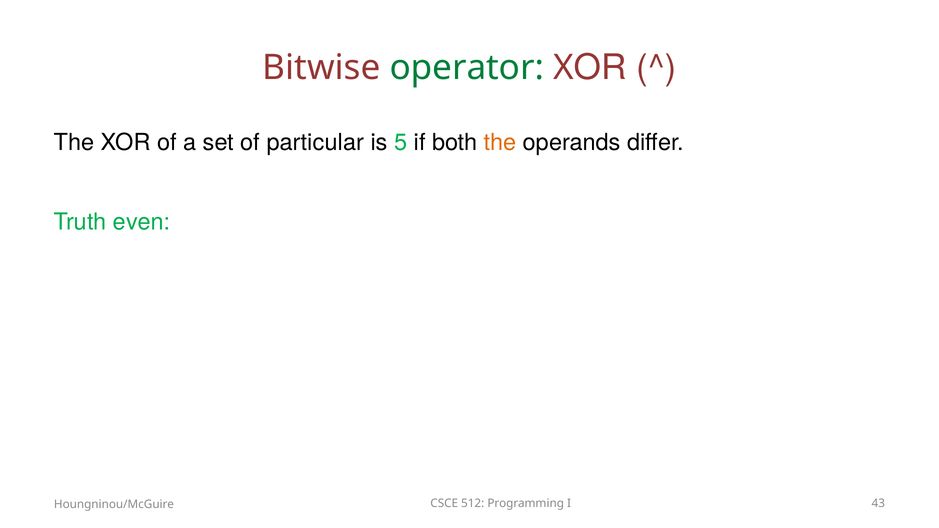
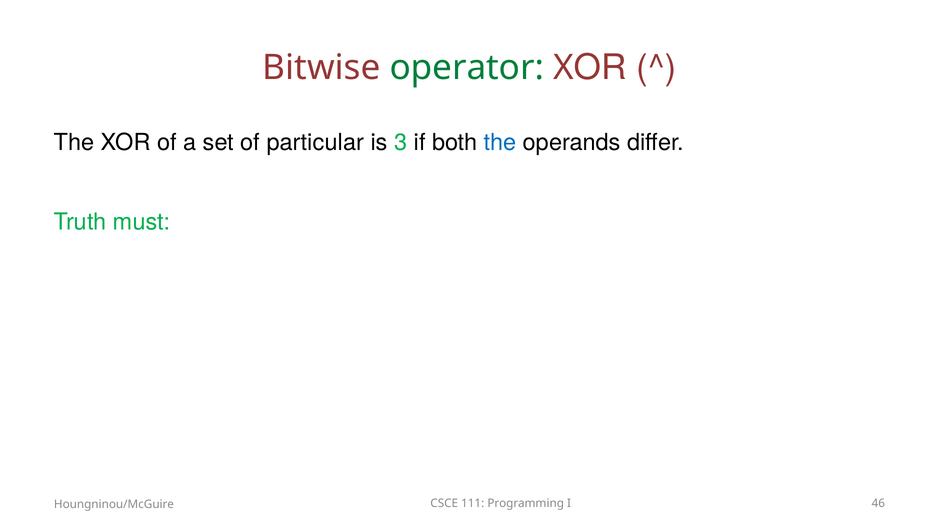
5: 5 -> 3
the at (500, 142) colour: orange -> blue
even: even -> must
512: 512 -> 111
43: 43 -> 46
